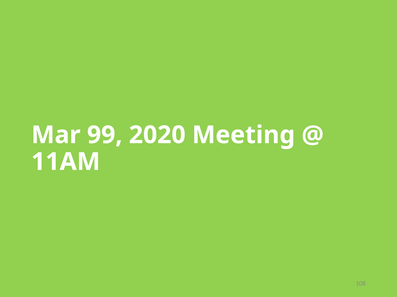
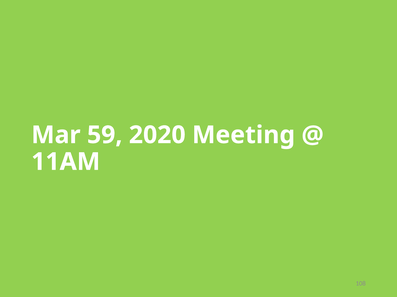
99: 99 -> 59
